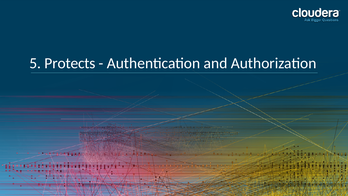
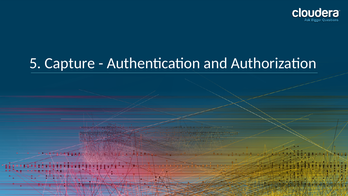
Protects: Protects -> Capture
